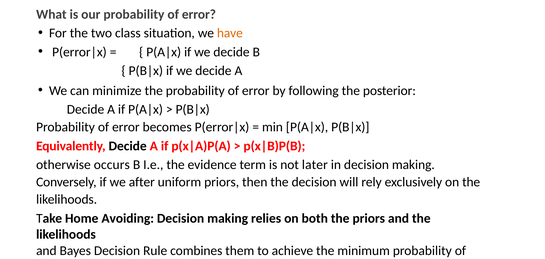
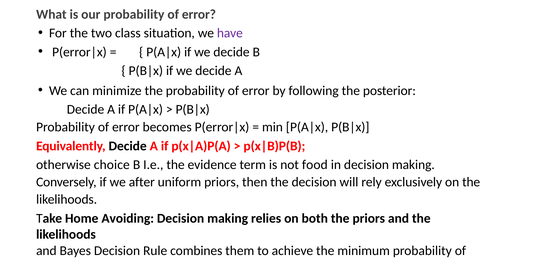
have colour: orange -> purple
occurs: occurs -> choice
later: later -> food
